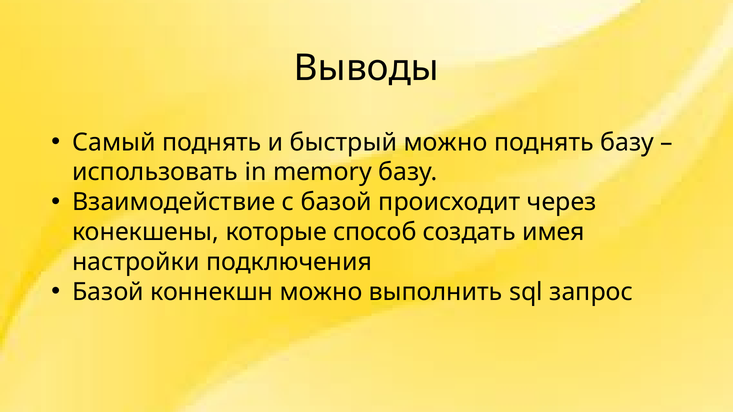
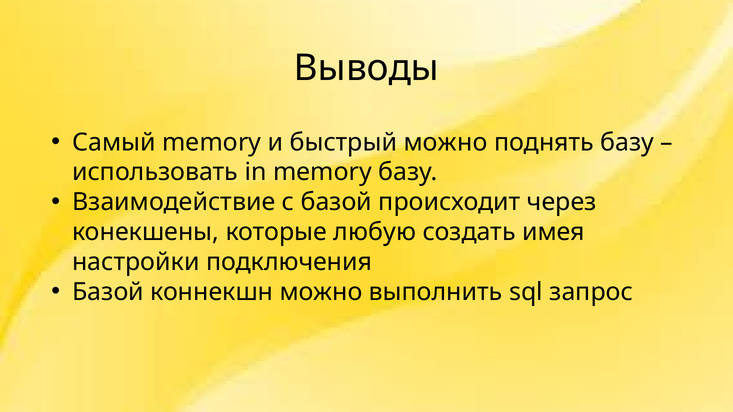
Самый поднять: поднять -> memory
способ: способ -> любую
